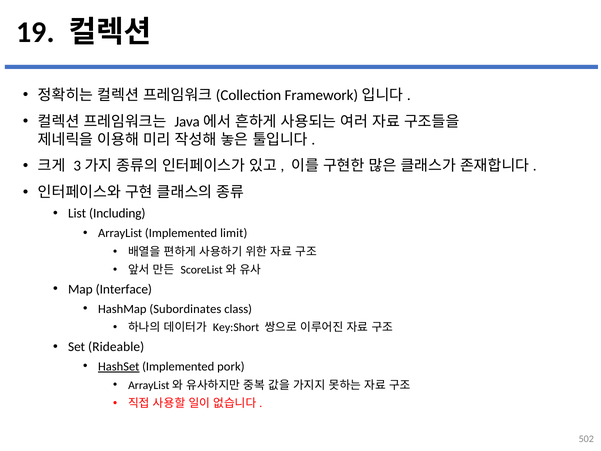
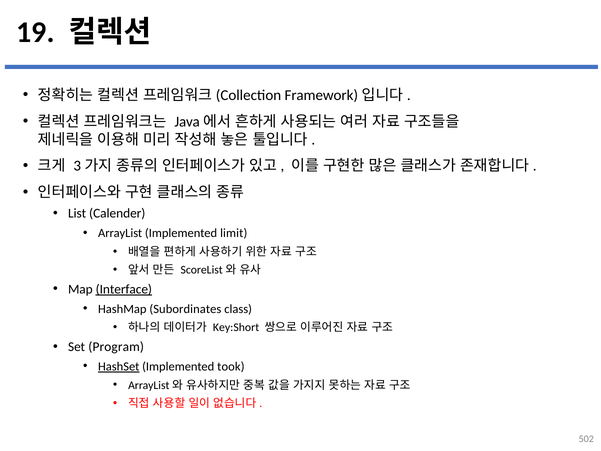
Including: Including -> Calender
Interface underline: none -> present
Rideable: Rideable -> Program
pork: pork -> took
